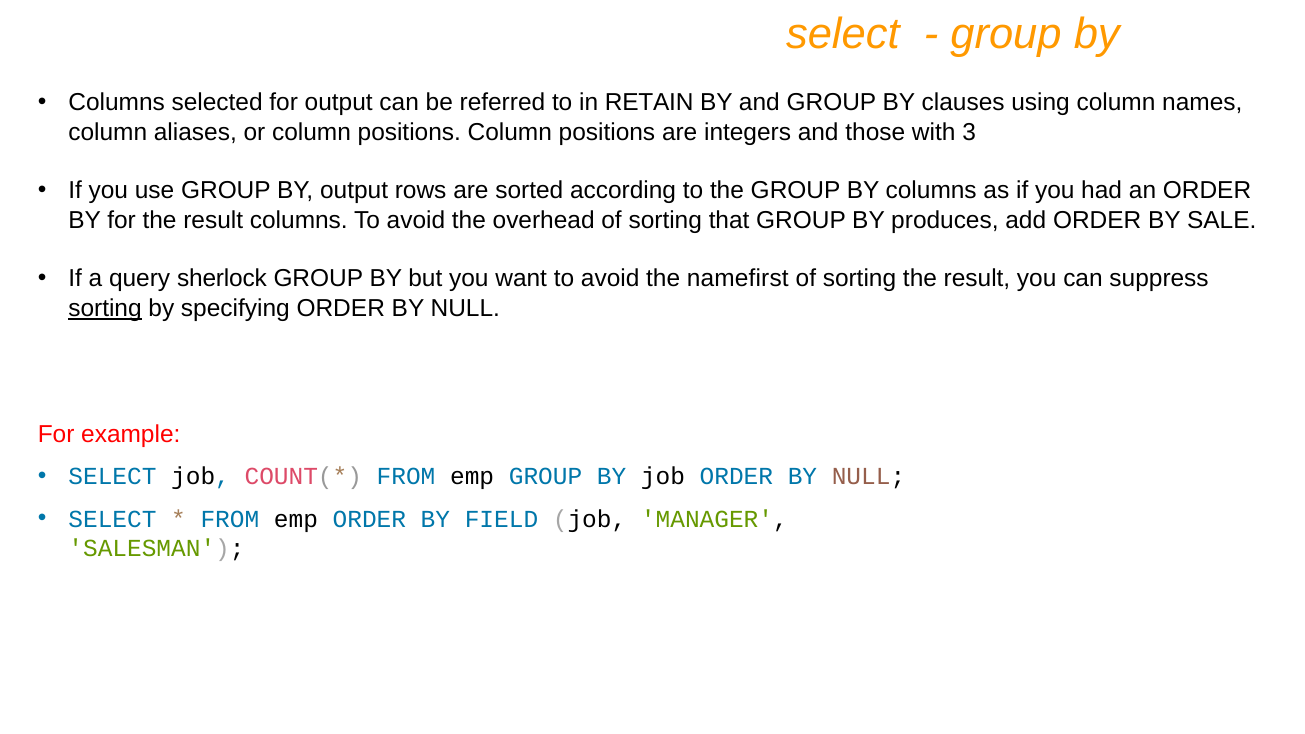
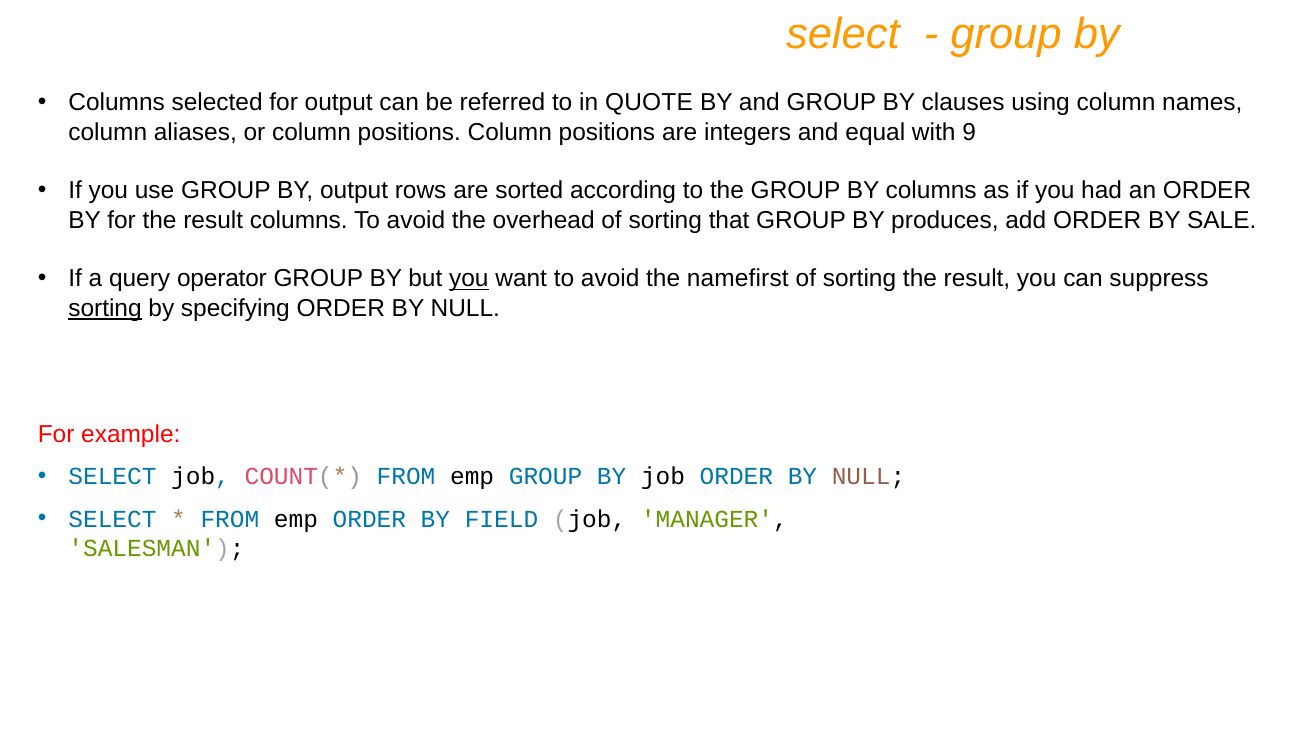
RETAIN: RETAIN -> QUOTE
those: those -> equal
3: 3 -> 9
sherlock: sherlock -> operator
you at (469, 279) underline: none -> present
